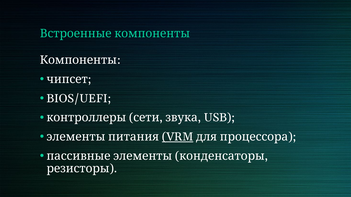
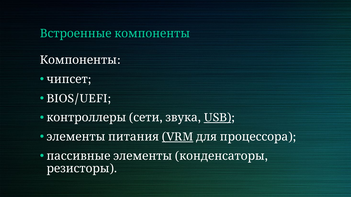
USB underline: none -> present
